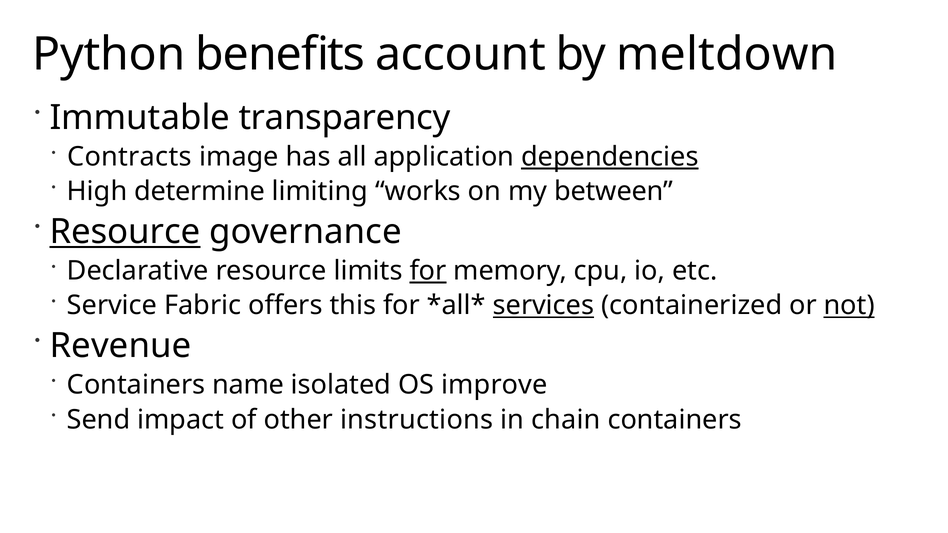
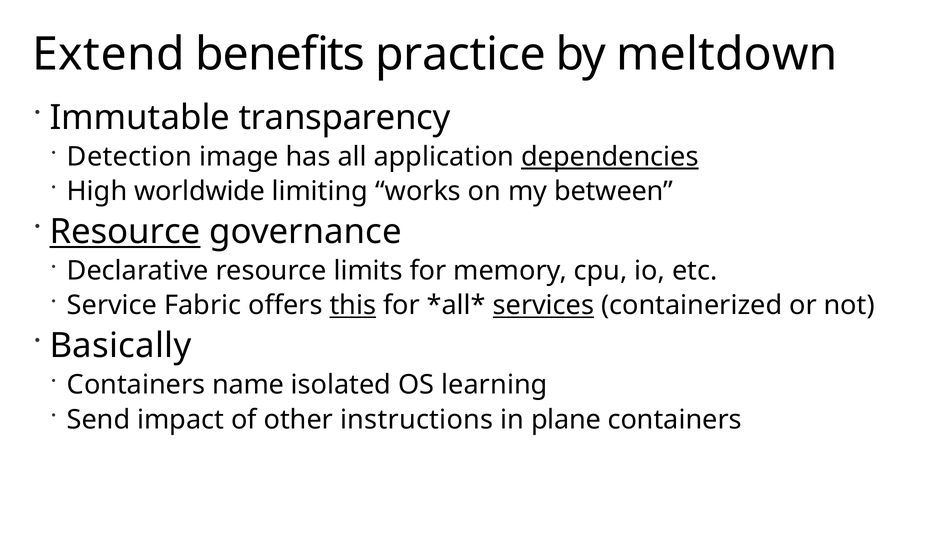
Python: Python -> Extend
account: account -> practice
Contracts: Contracts -> Detection
determine: determine -> worldwide
for at (428, 271) underline: present -> none
this underline: none -> present
not underline: present -> none
Revenue: Revenue -> Basically
improve: improve -> learning
chain: chain -> plane
